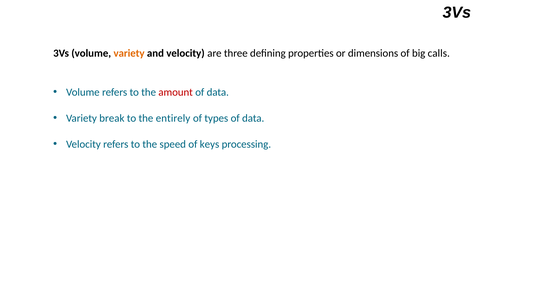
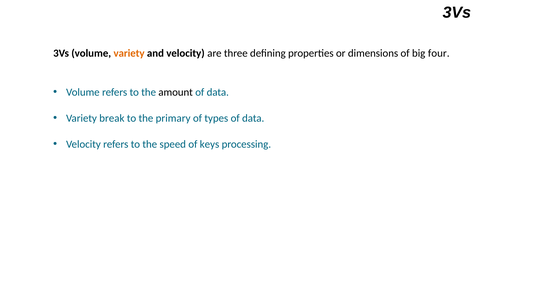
calls: calls -> four
amount colour: red -> black
entirely: entirely -> primary
